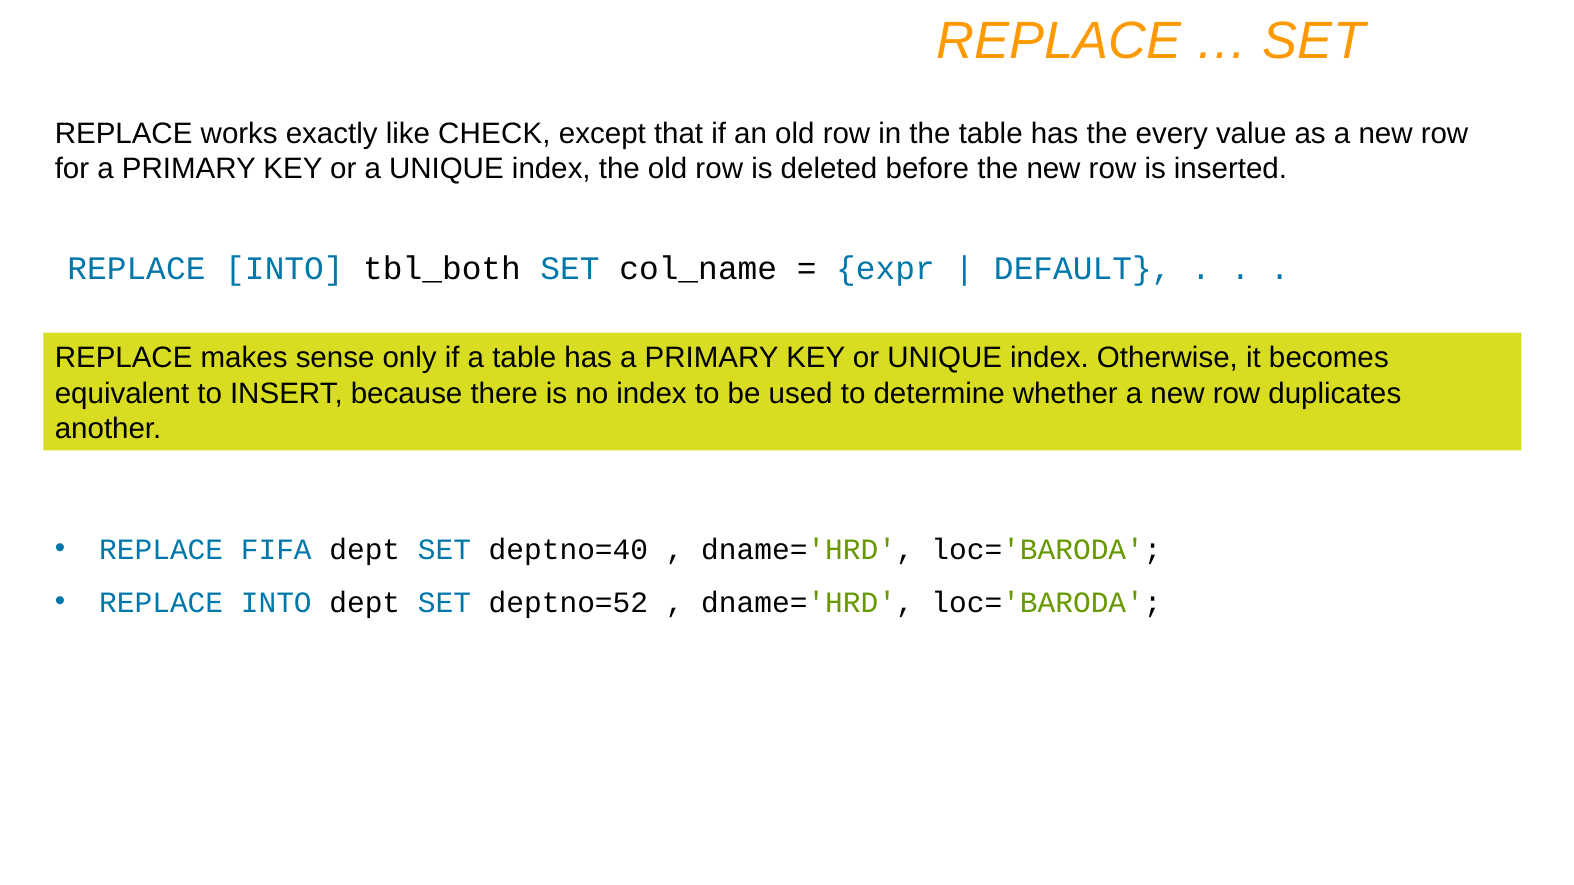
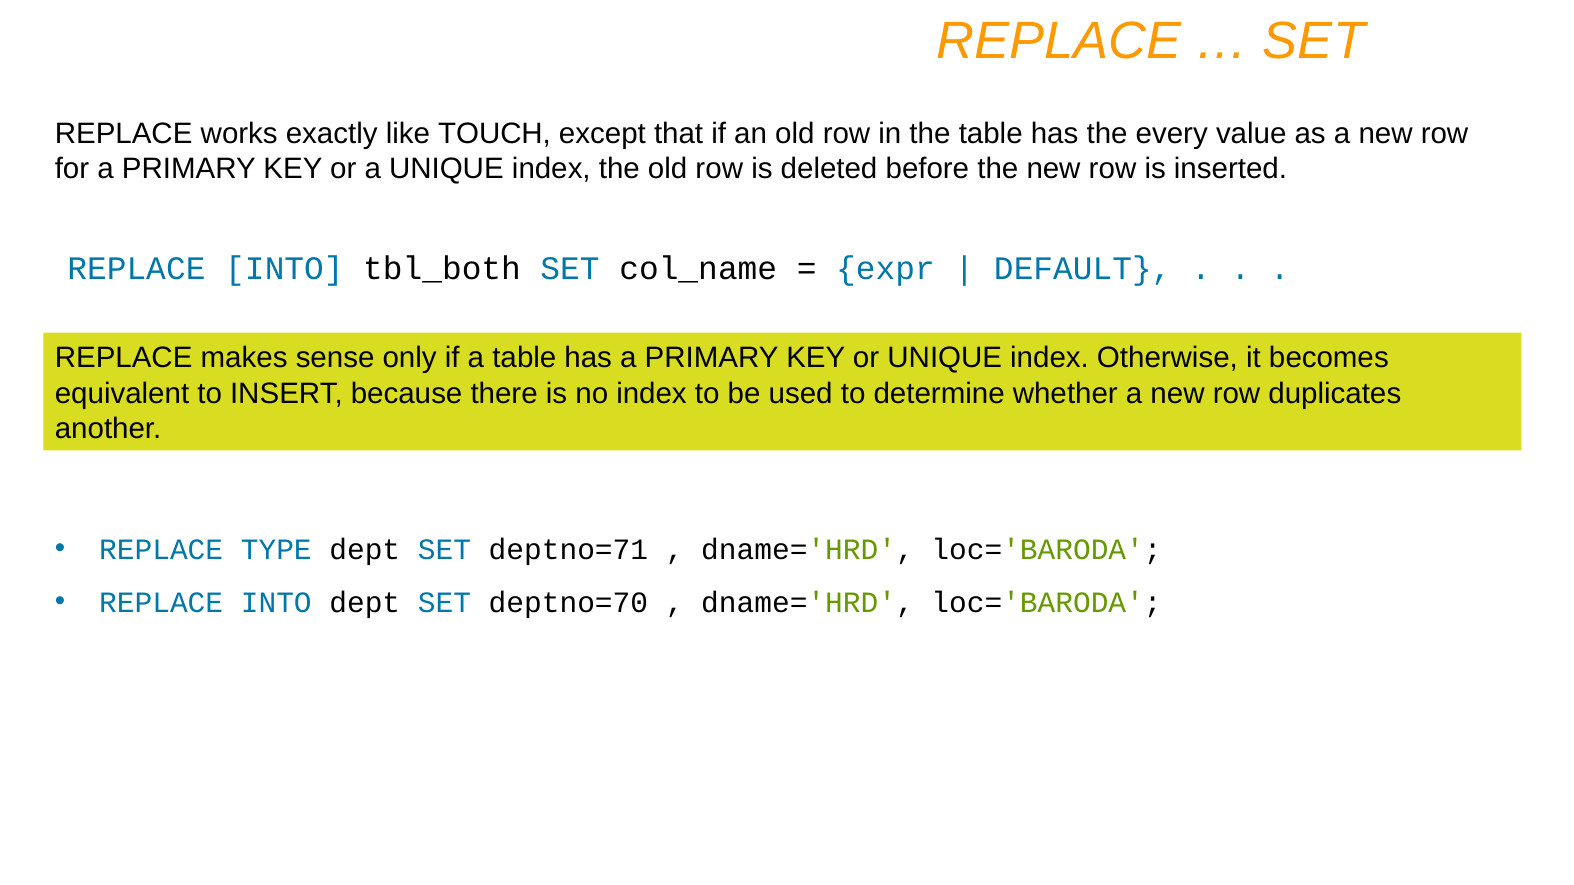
CHECK: CHECK -> TOUCH
FIFA: FIFA -> TYPE
deptno=40: deptno=40 -> deptno=71
deptno=52: deptno=52 -> deptno=70
